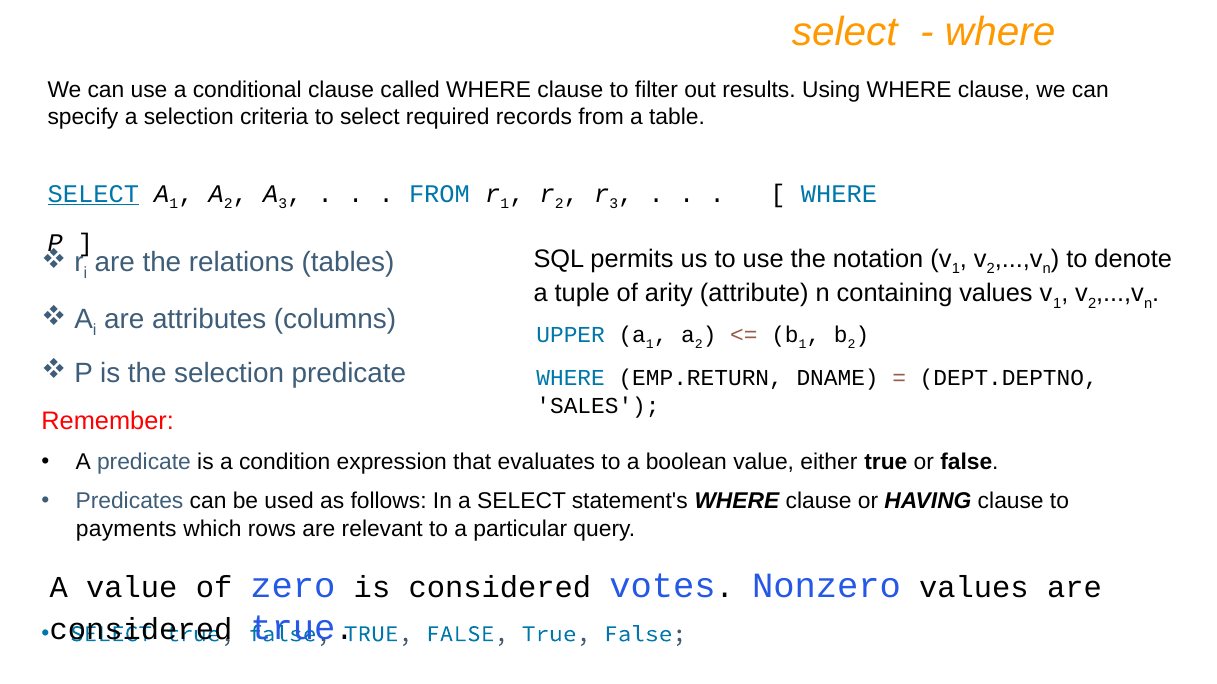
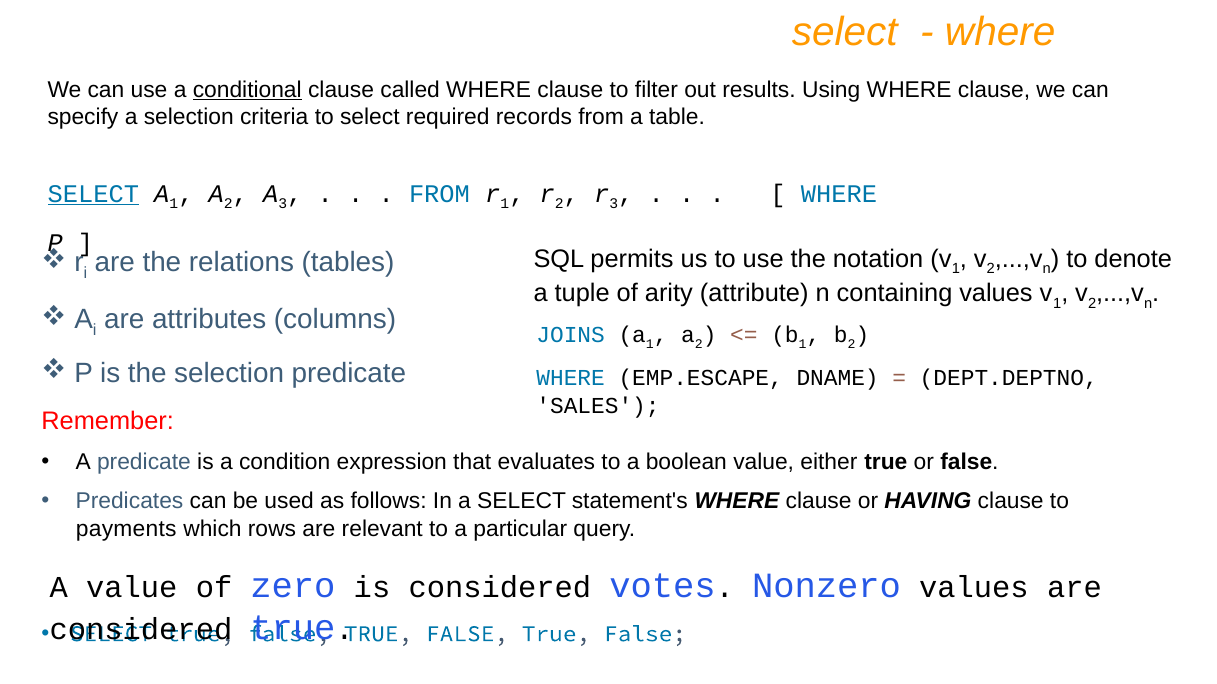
conditional underline: none -> present
UPPER: UPPER -> JOINS
EMP.RETURN: EMP.RETURN -> EMP.ESCAPE
